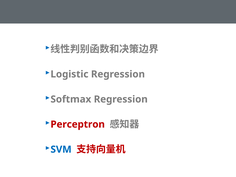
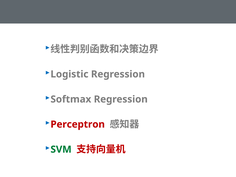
SVM colour: blue -> green
